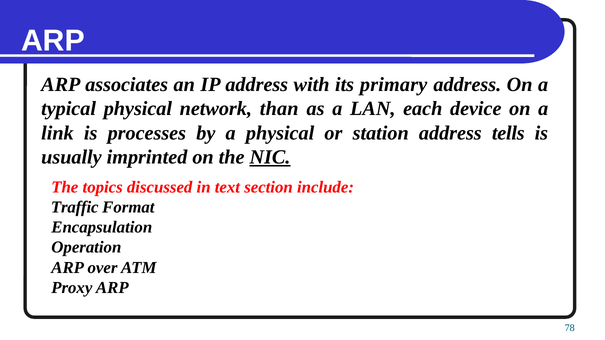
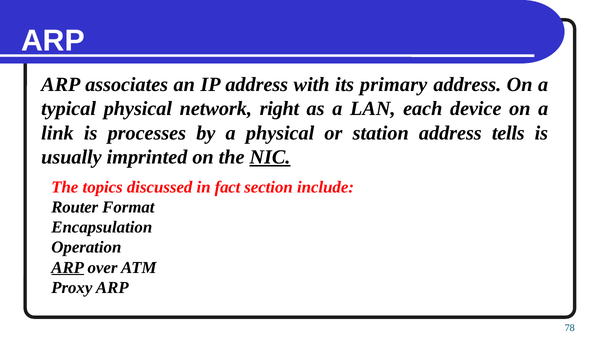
than: than -> right
text: text -> fact
Traffic: Traffic -> Router
ARP at (68, 268) underline: none -> present
